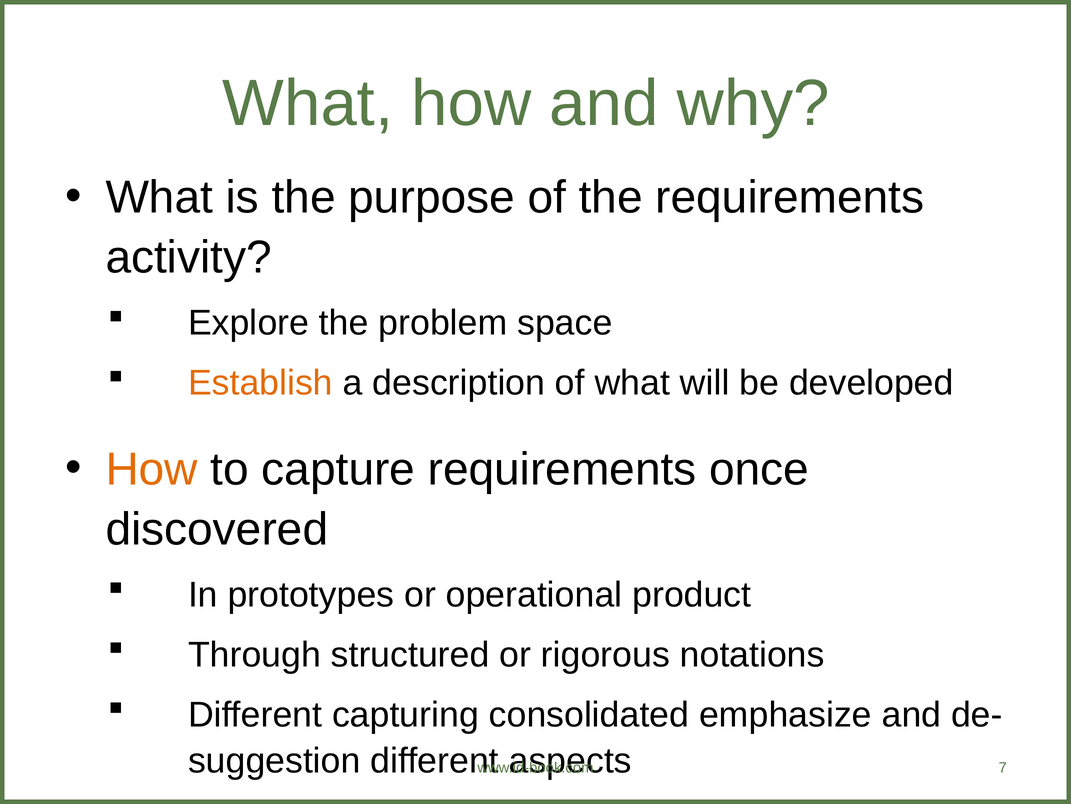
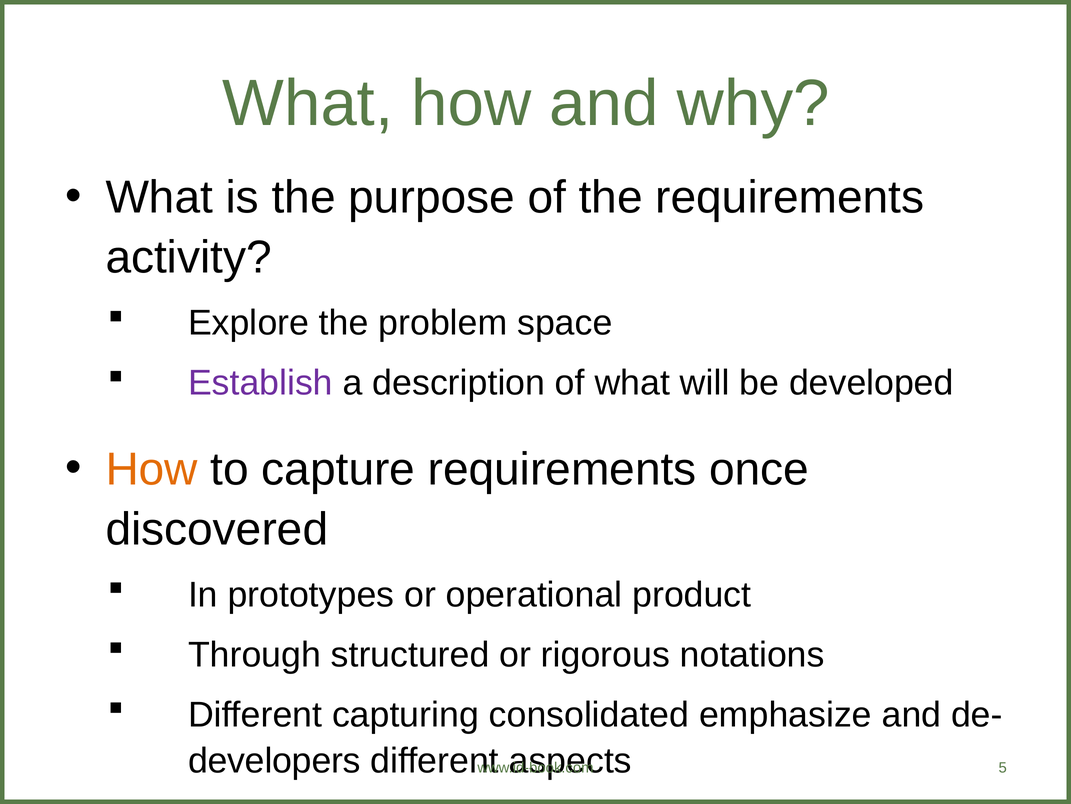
Establish colour: orange -> purple
suggestion: suggestion -> developers
7: 7 -> 5
